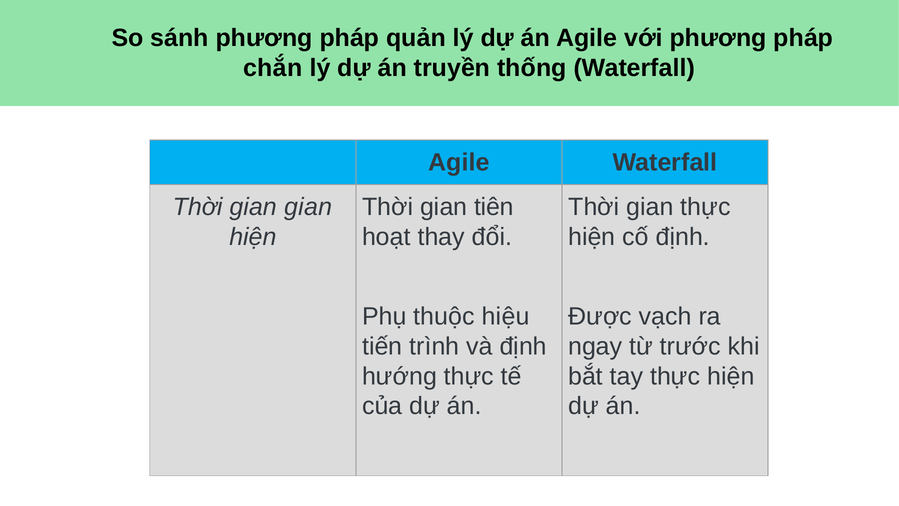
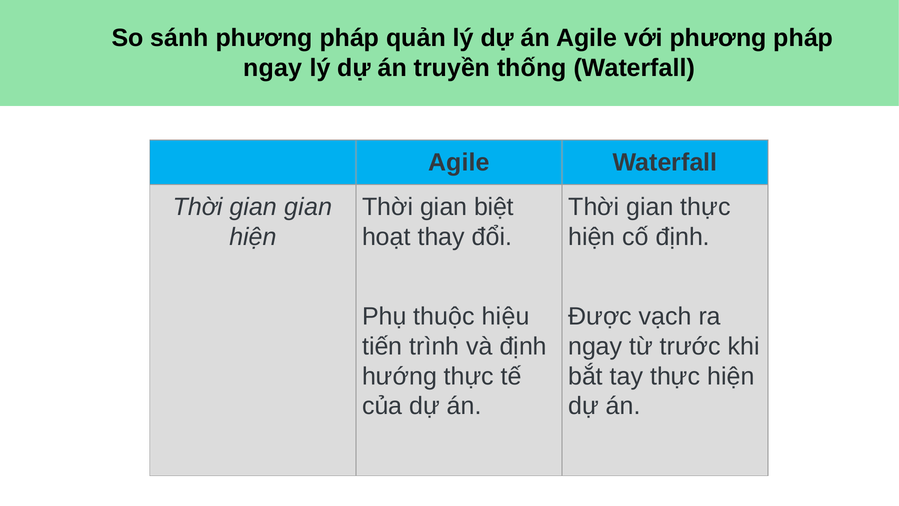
chắn at (273, 68): chắn -> ngay
tiên: tiên -> biệt
